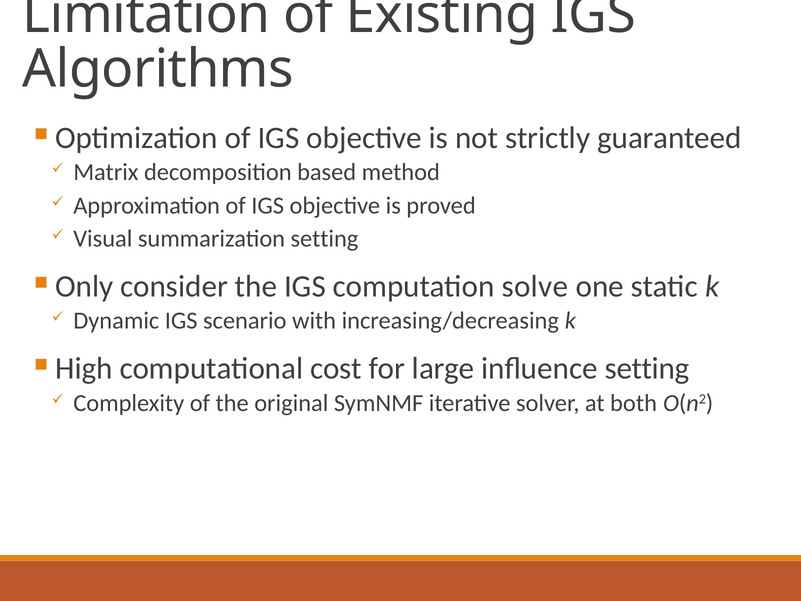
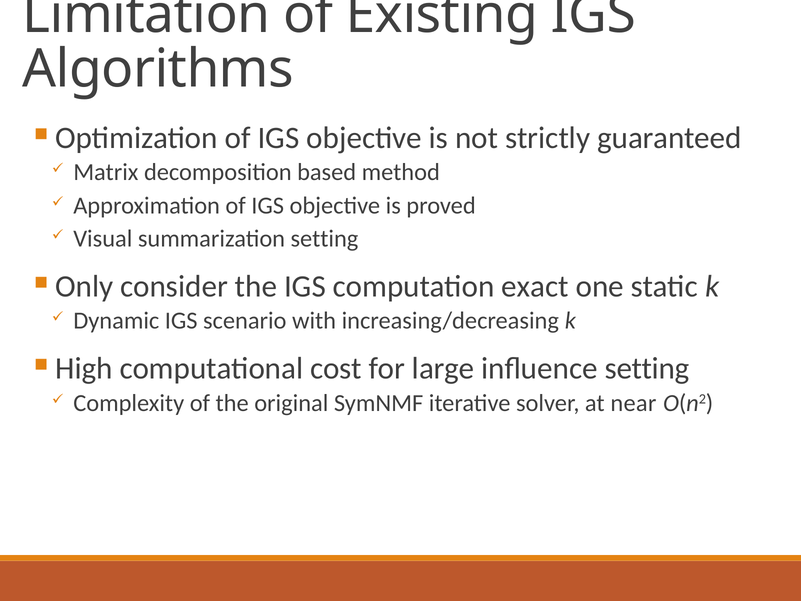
solve: solve -> exact
both: both -> near
